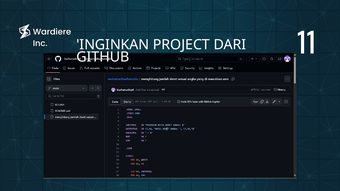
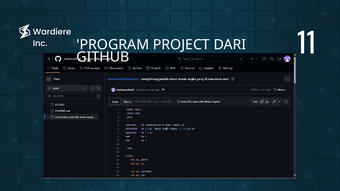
INGINKAN: INGINKAN -> PROGRAM
